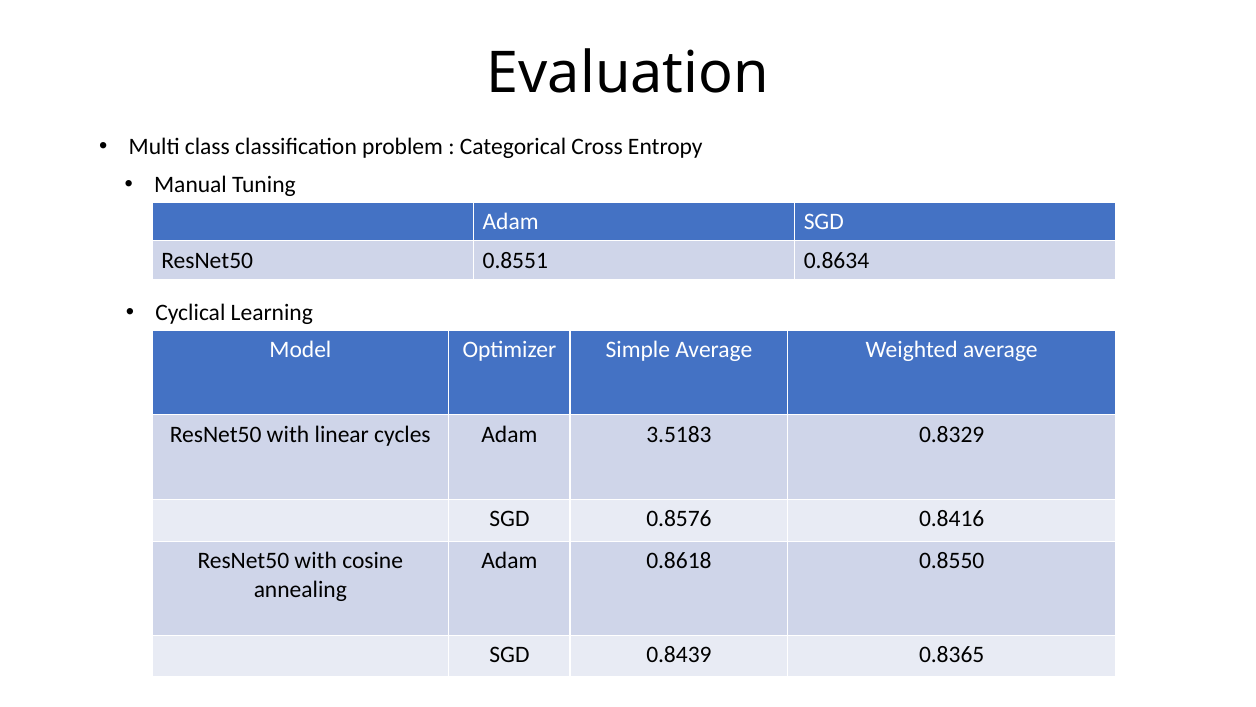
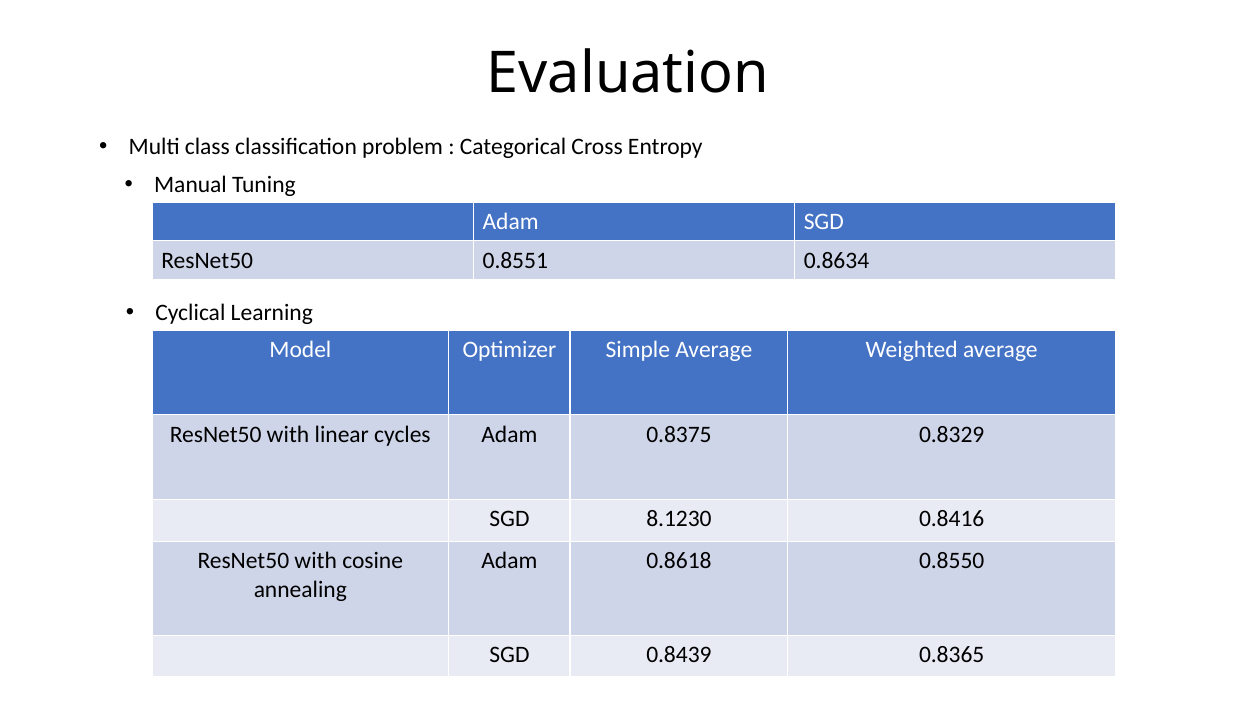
3.5183: 3.5183 -> 0.8375
0.8576: 0.8576 -> 8.1230
